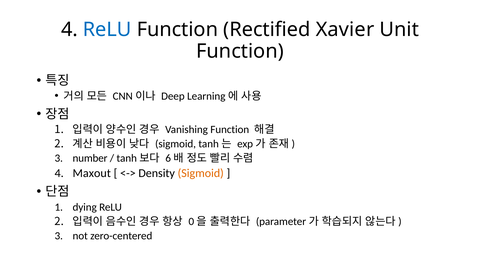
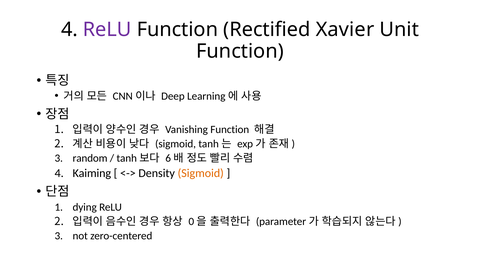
ReLU at (107, 30) colour: blue -> purple
number: number -> random
Maxout: Maxout -> Kaiming
